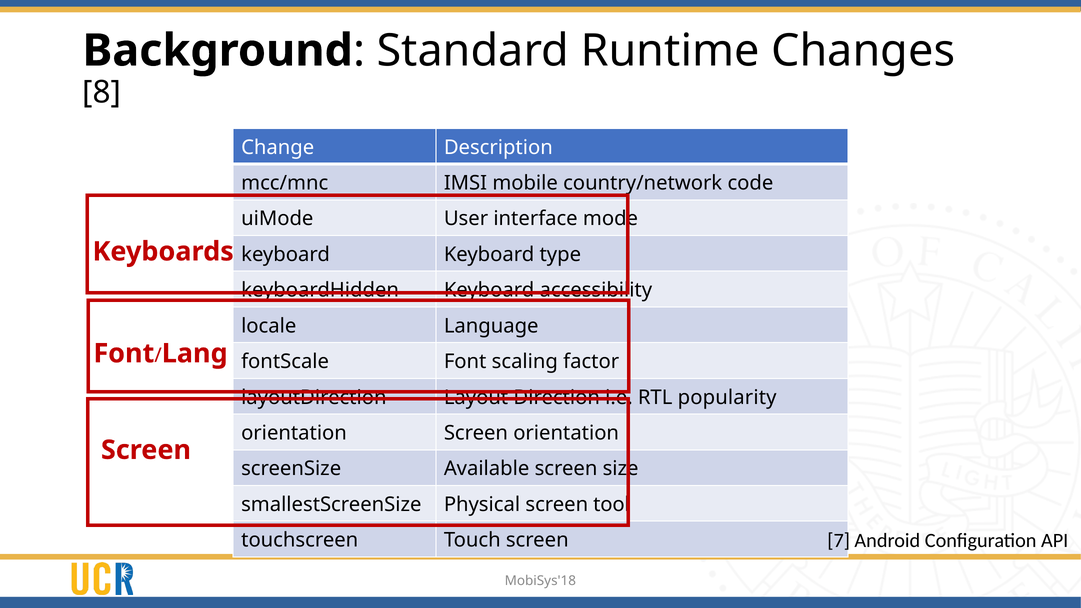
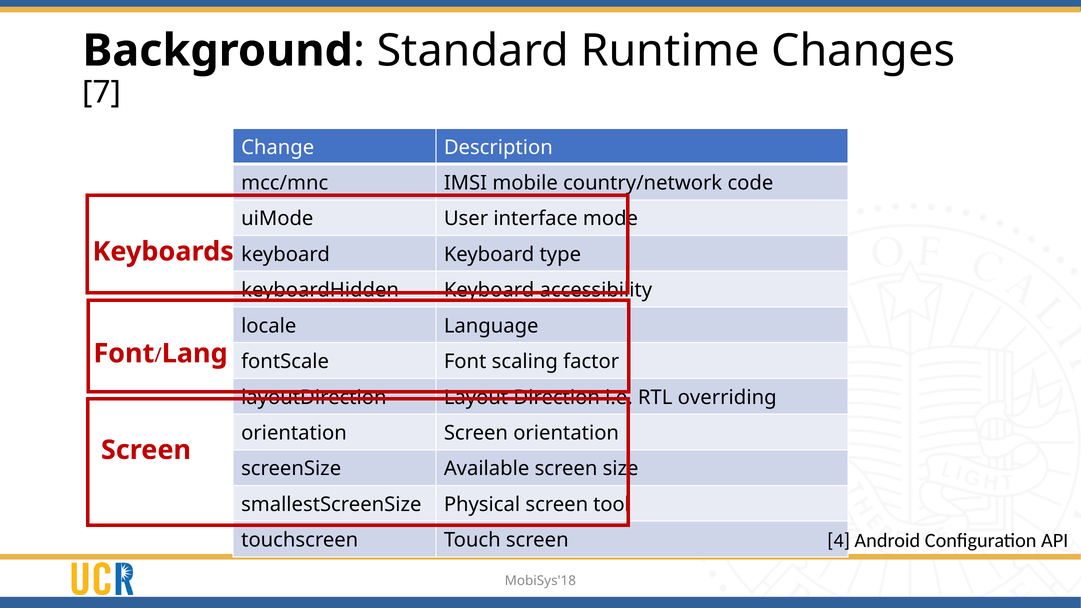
8: 8 -> 7
popularity: popularity -> overriding
7: 7 -> 4
